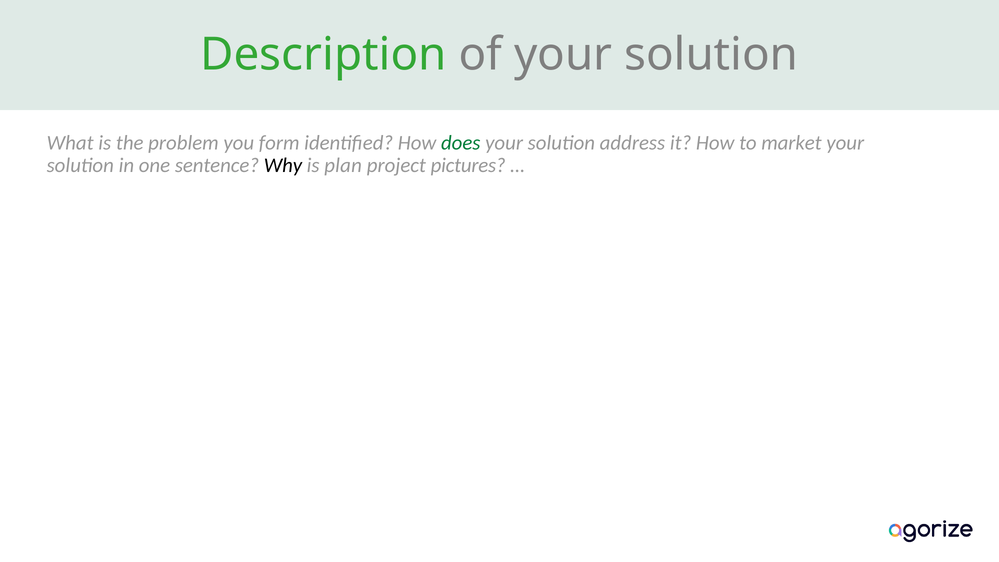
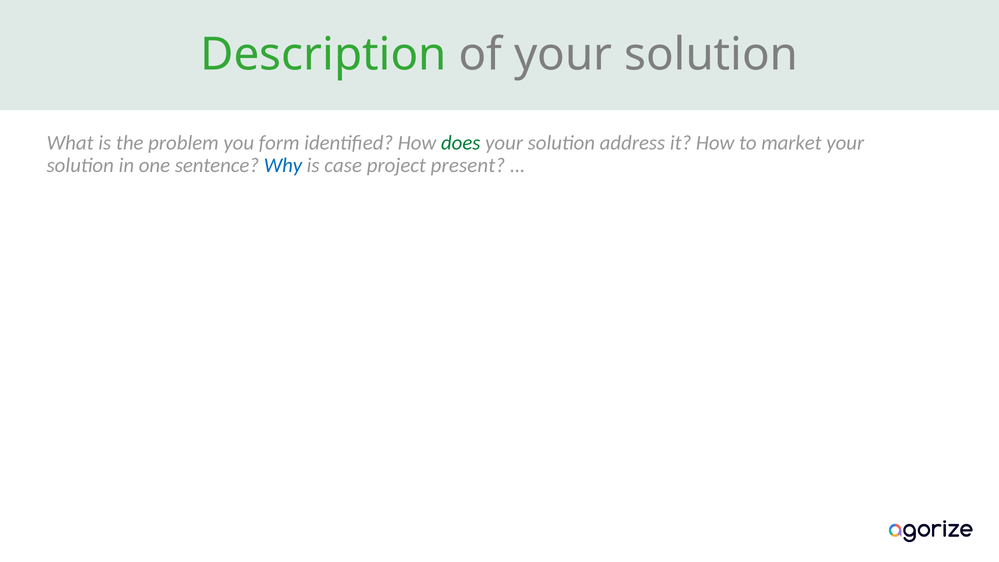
Why colour: black -> blue
plan: plan -> case
pictures: pictures -> present
